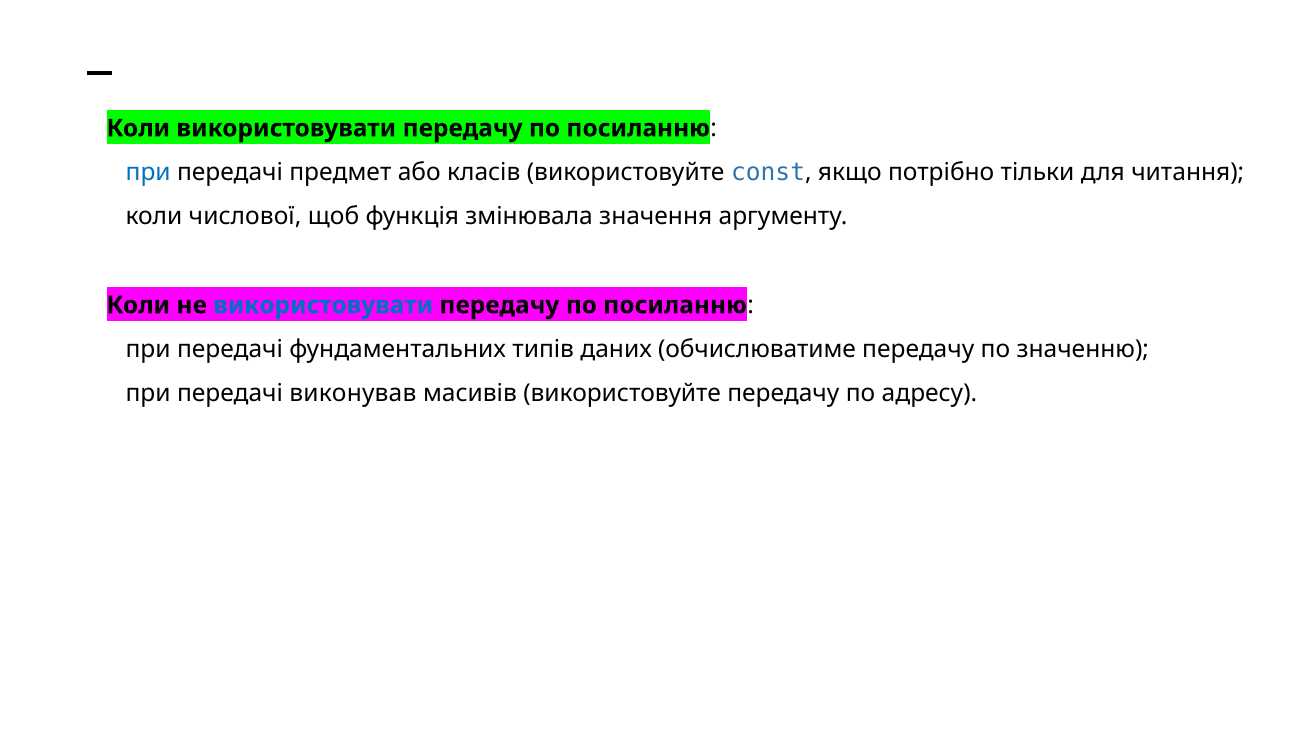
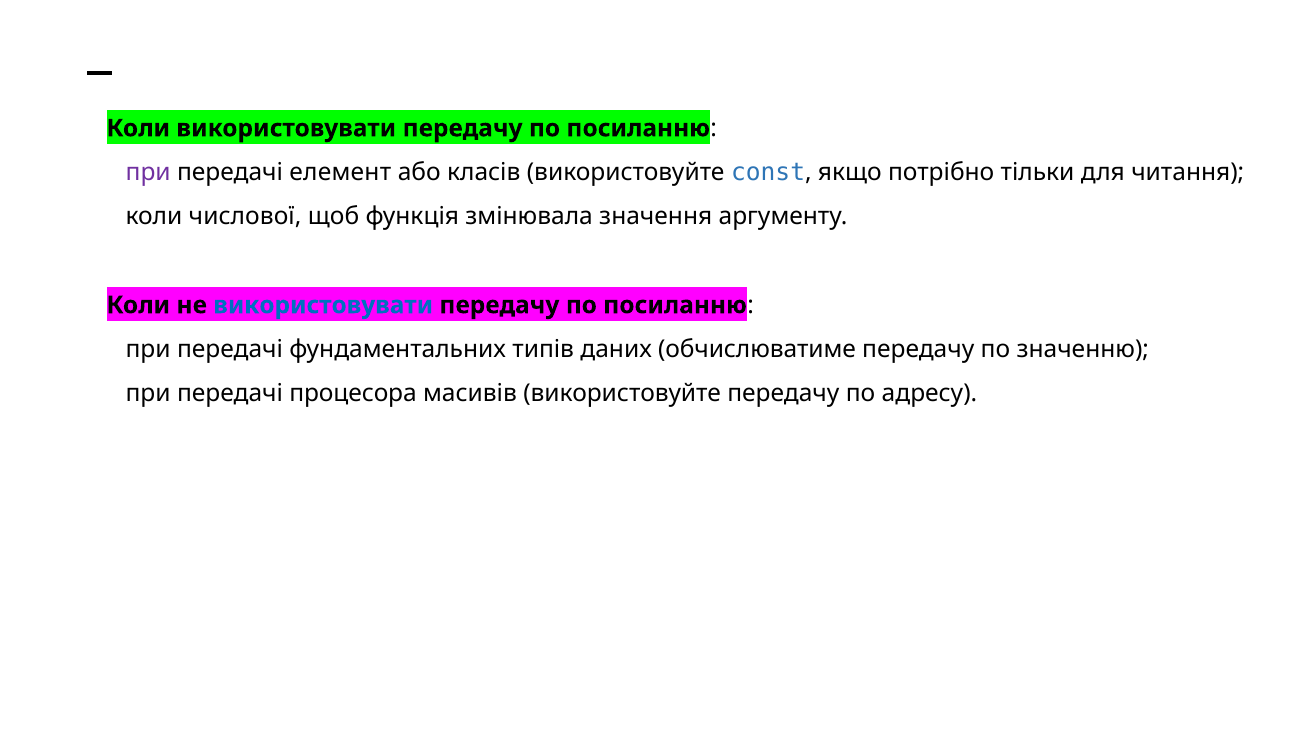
при at (148, 172) colour: blue -> purple
предмет: предмет -> елемент
виконував: виконував -> процесора
